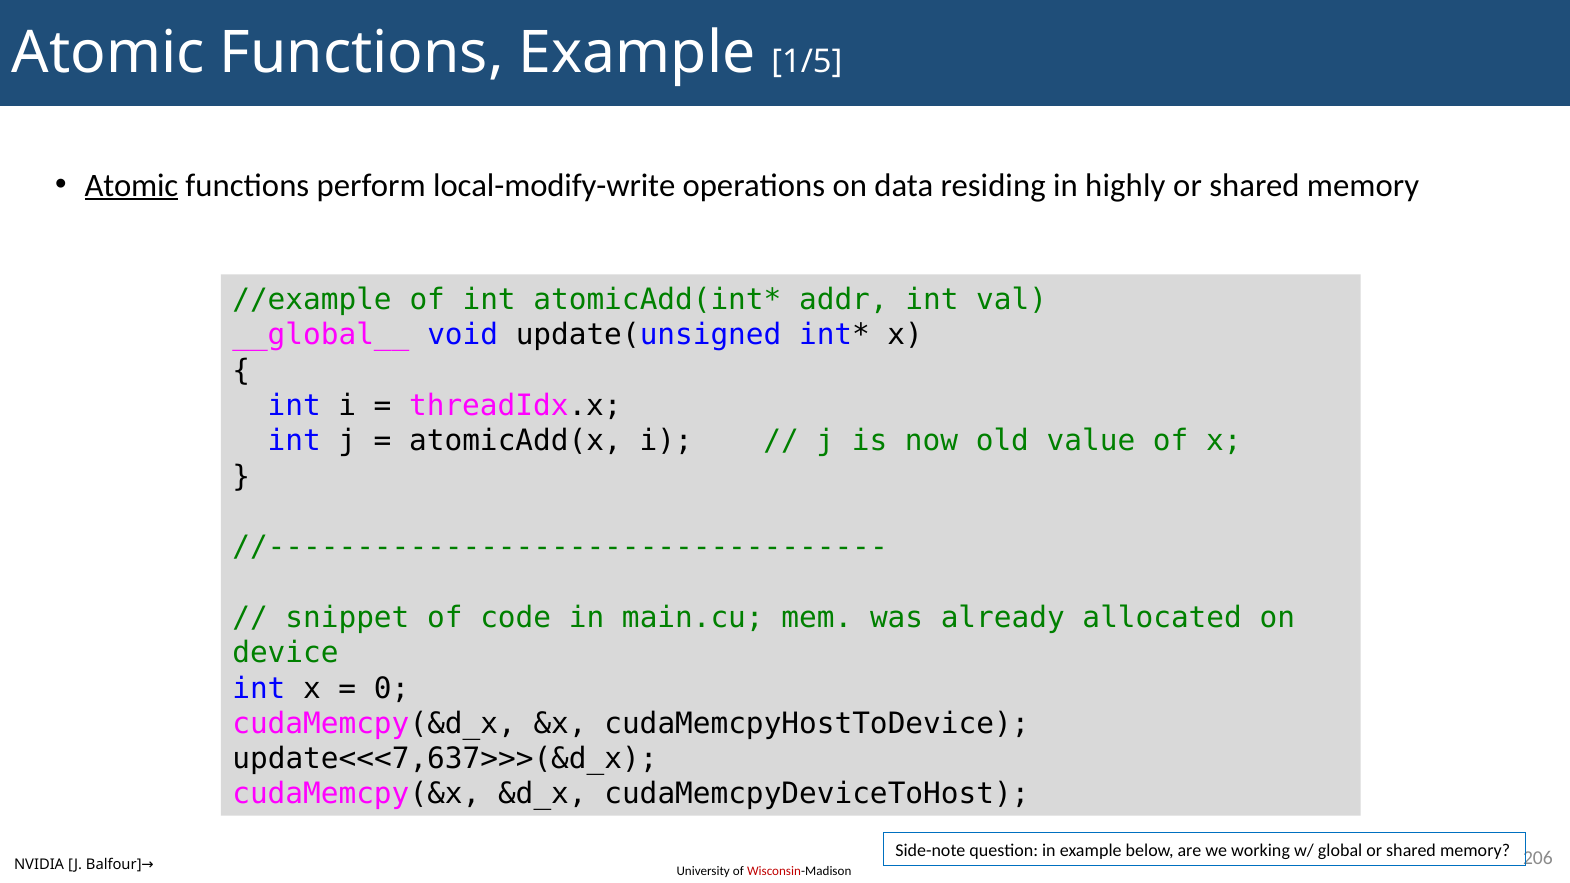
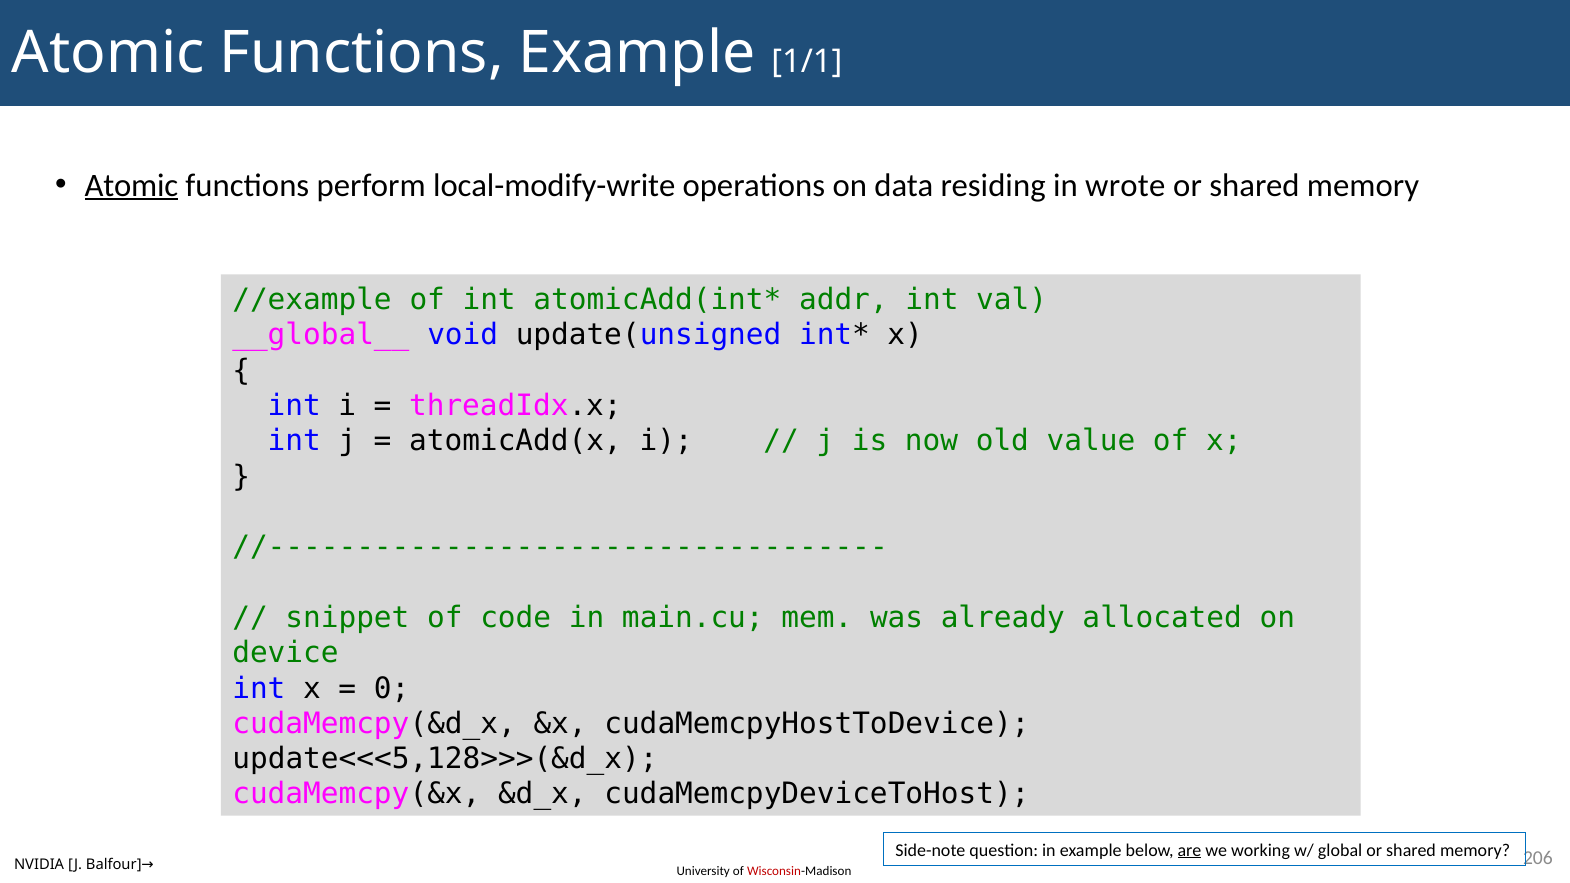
1/5: 1/5 -> 1/1
highly: highly -> wrote
update<<<7,637>>>(&d_x: update<<<7,637>>>(&d_x -> update<<<5,128>>>(&d_x
are underline: none -> present
